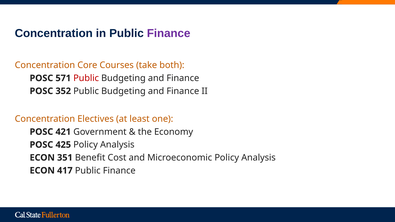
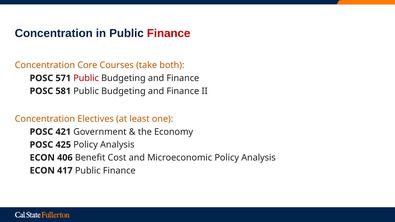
Finance at (169, 33) colour: purple -> red
352: 352 -> 581
351: 351 -> 406
